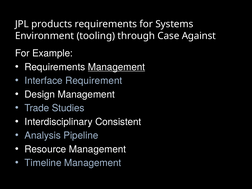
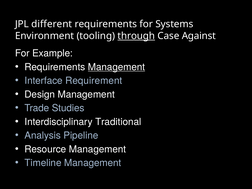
products: products -> different
through underline: none -> present
Consistent: Consistent -> Traditional
